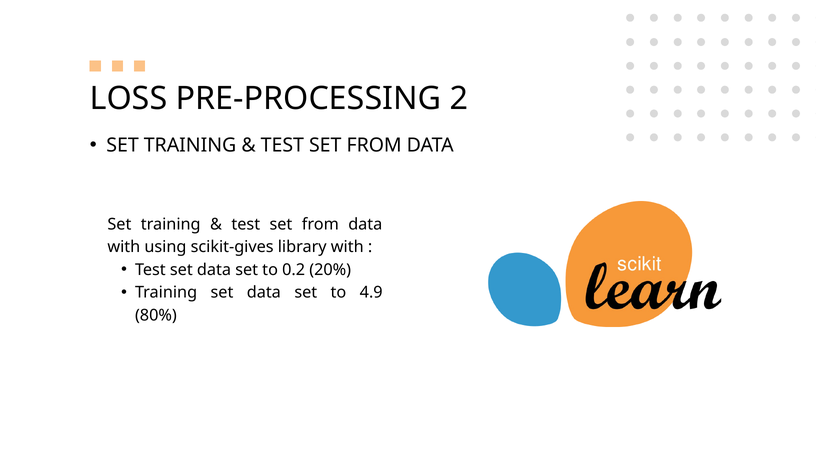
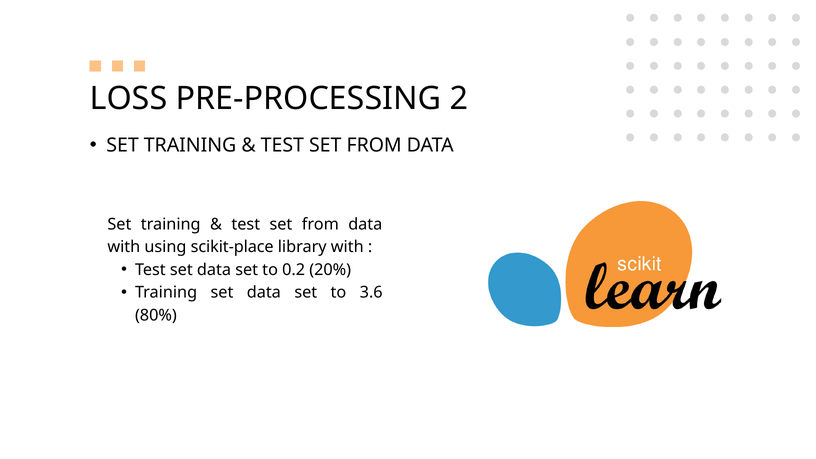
scikit-gives: scikit-gives -> scikit-place
4.9: 4.9 -> 3.6
